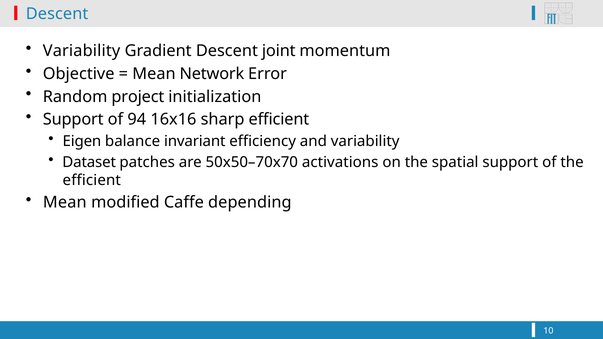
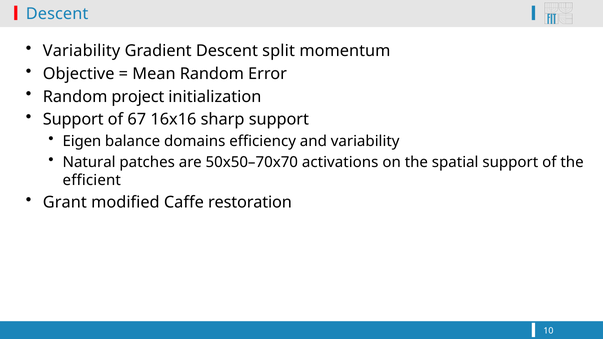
joint: joint -> split
Mean Network: Network -> Random
94: 94 -> 67
sharp efficient: efficient -> support
invariant: invariant -> domains
Dataset: Dataset -> Natural
Mean at (65, 203): Mean -> Grant
depending: depending -> restoration
